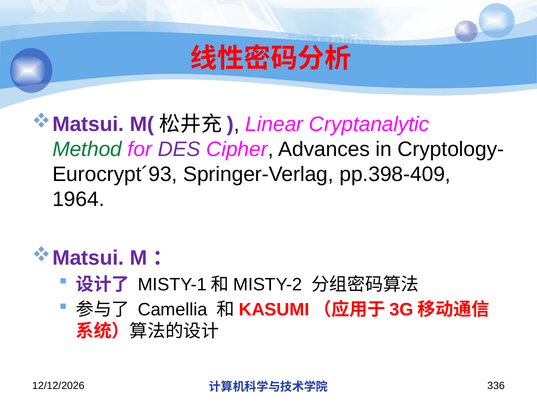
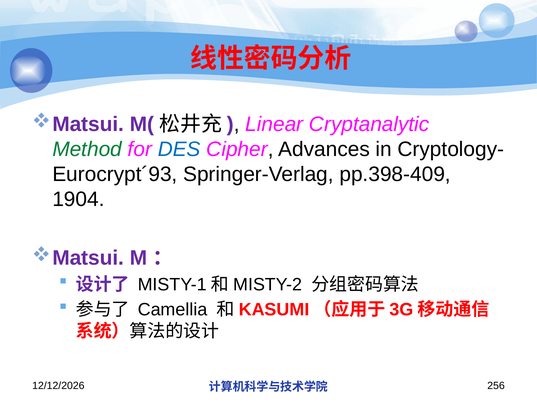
DES colour: purple -> blue
1964: 1964 -> 1904
336: 336 -> 256
